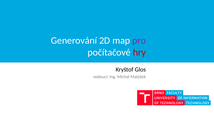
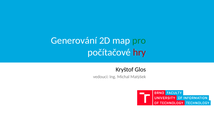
pro colour: purple -> green
